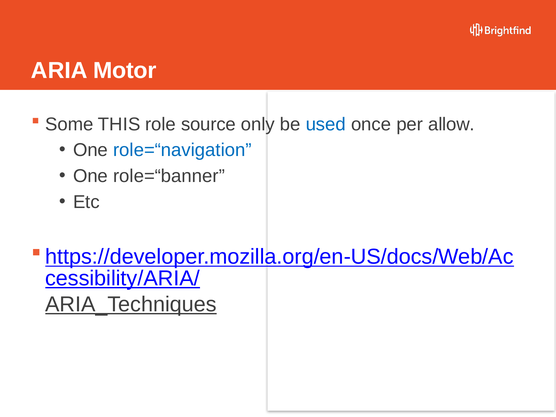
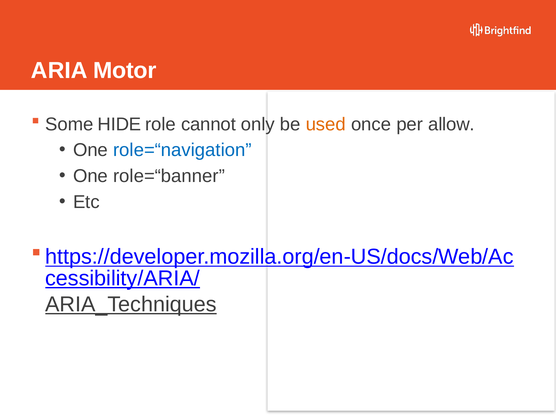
THIS: THIS -> HIDE
source: source -> cannot
used colour: blue -> orange
